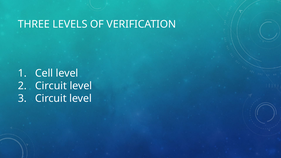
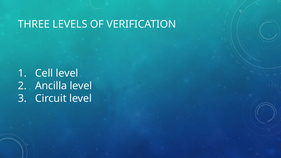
Circuit at (51, 86): Circuit -> Ancilla
